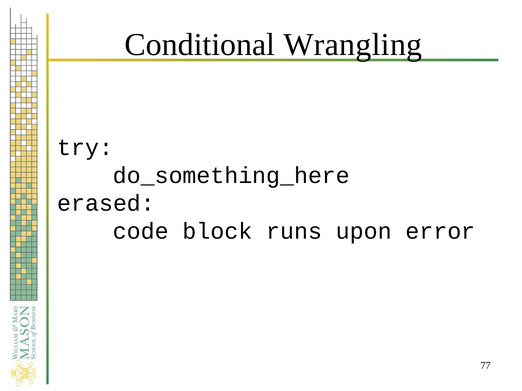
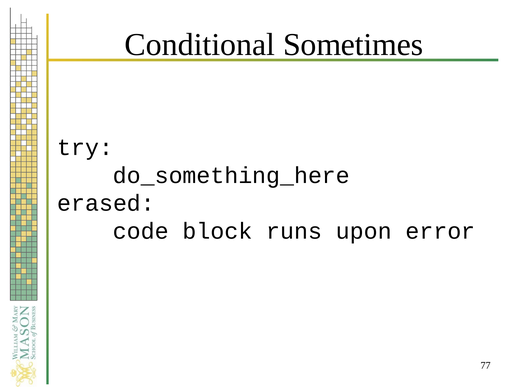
Wrangling: Wrangling -> Sometimes
